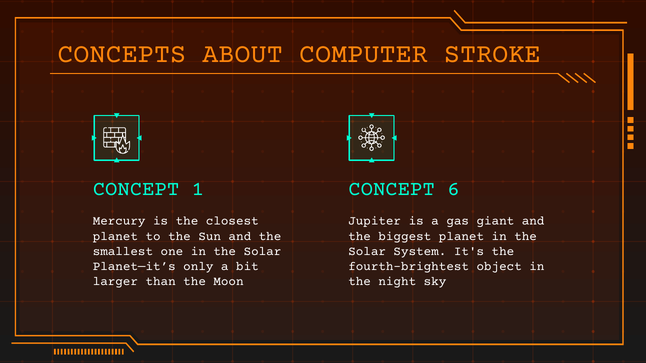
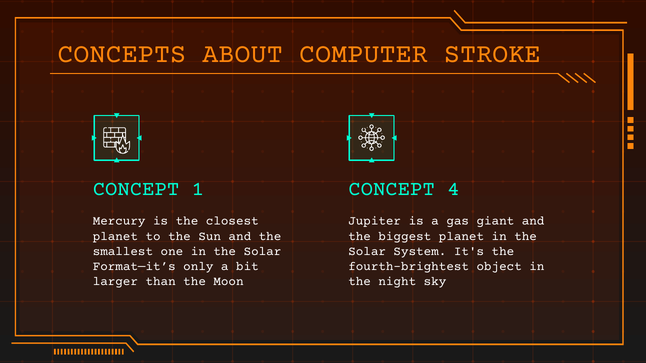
6: 6 -> 4
Planet—it’s: Planet—it’s -> Format—it’s
